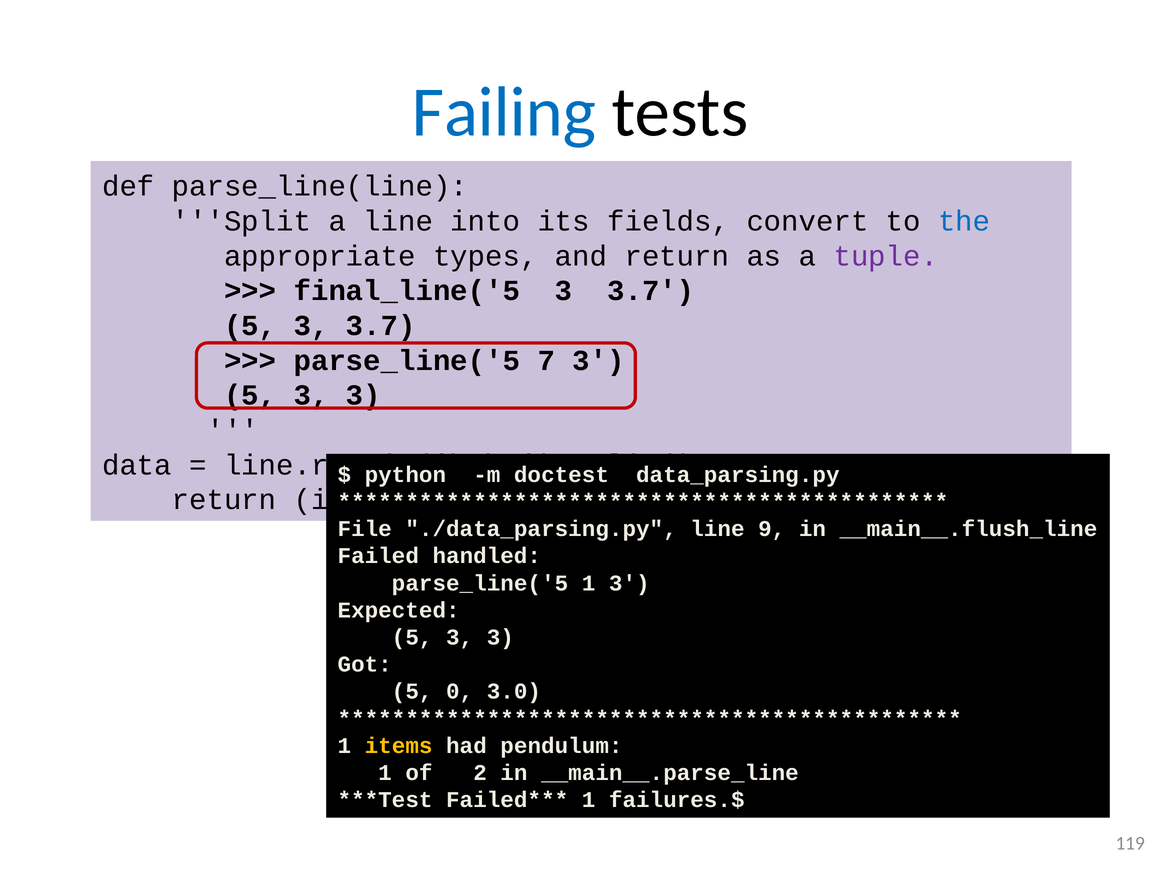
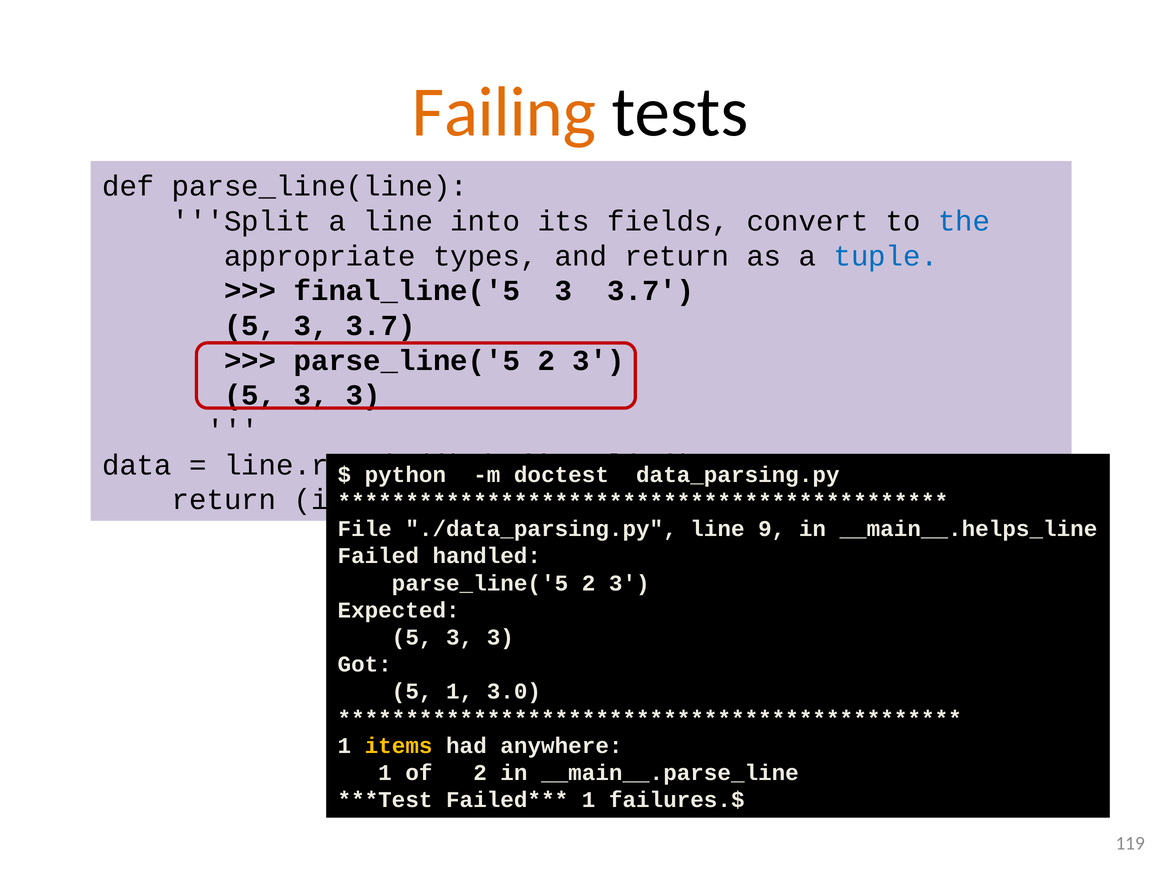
Failing colour: blue -> orange
tuple colour: purple -> blue
7 at (546, 360): 7 -> 2
__main__.flush_line: __main__.flush_line -> __main__.helps_line
1 at (589, 583): 1 -> 2
5 0: 0 -> 1
pendulum: pendulum -> anywhere
